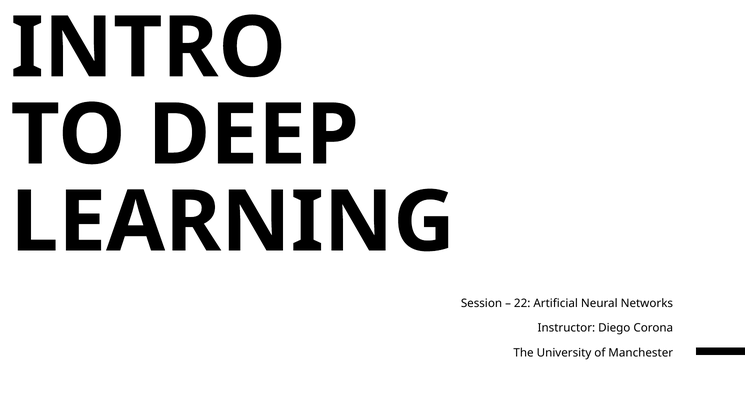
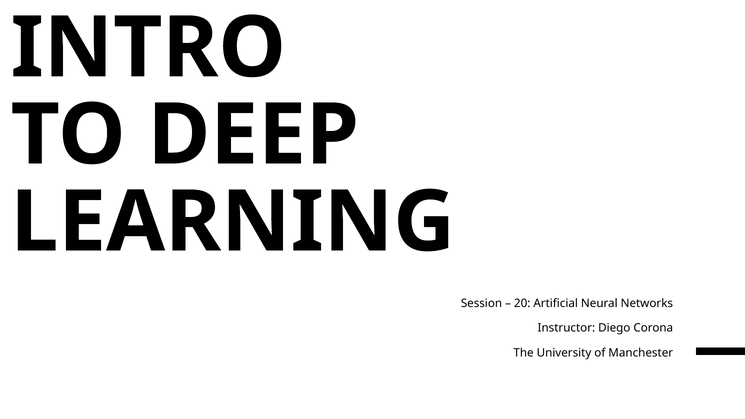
22: 22 -> 20
